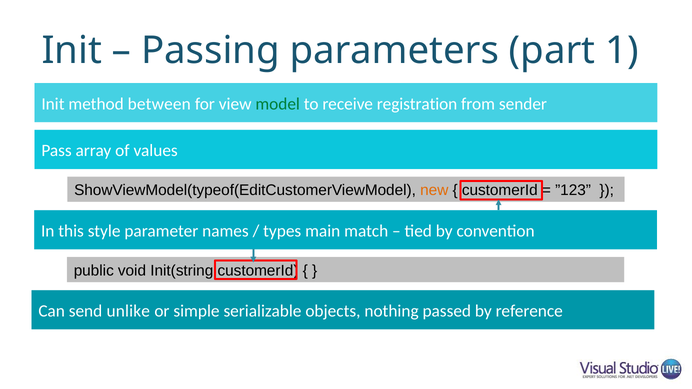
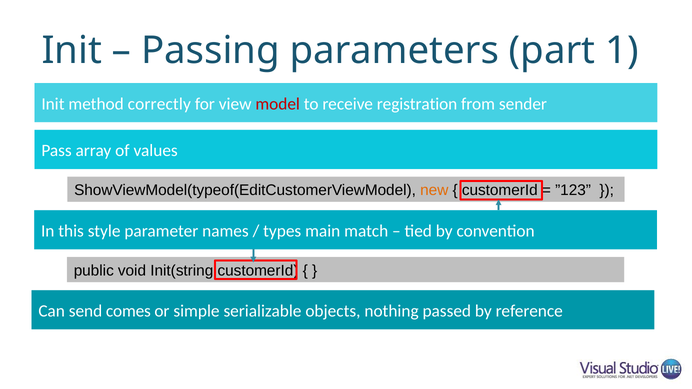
between: between -> correctly
model colour: green -> red
unlike: unlike -> comes
